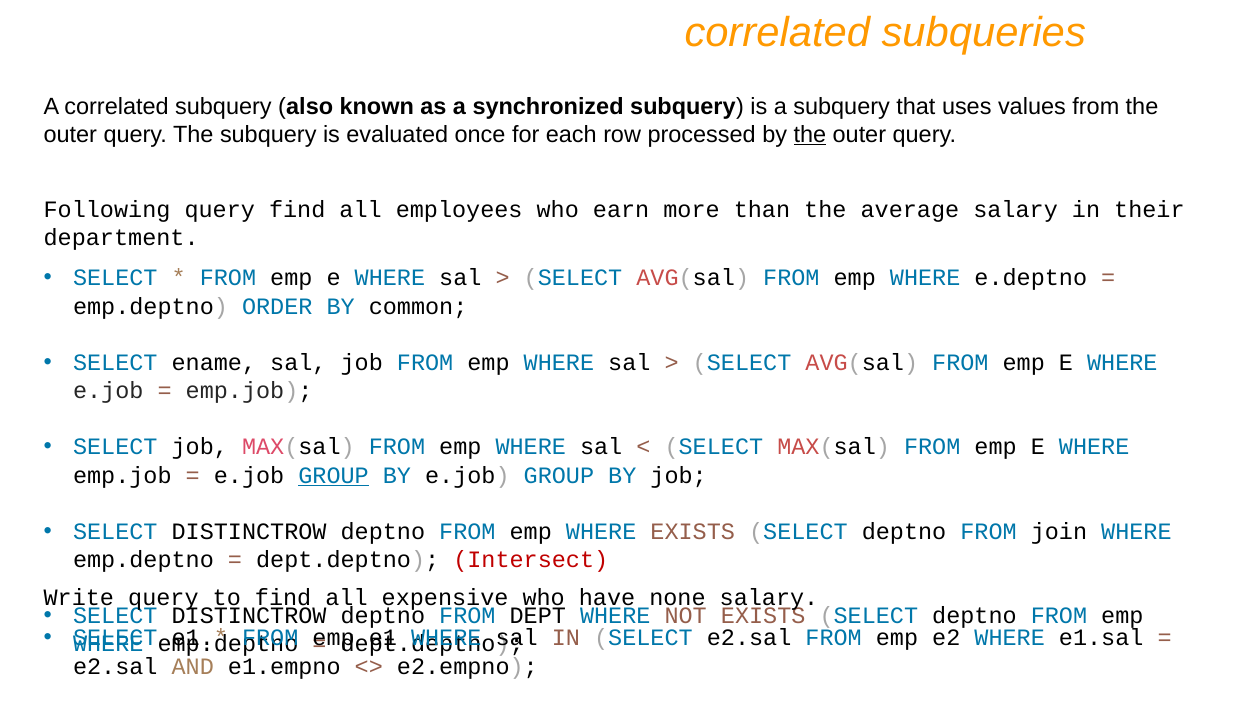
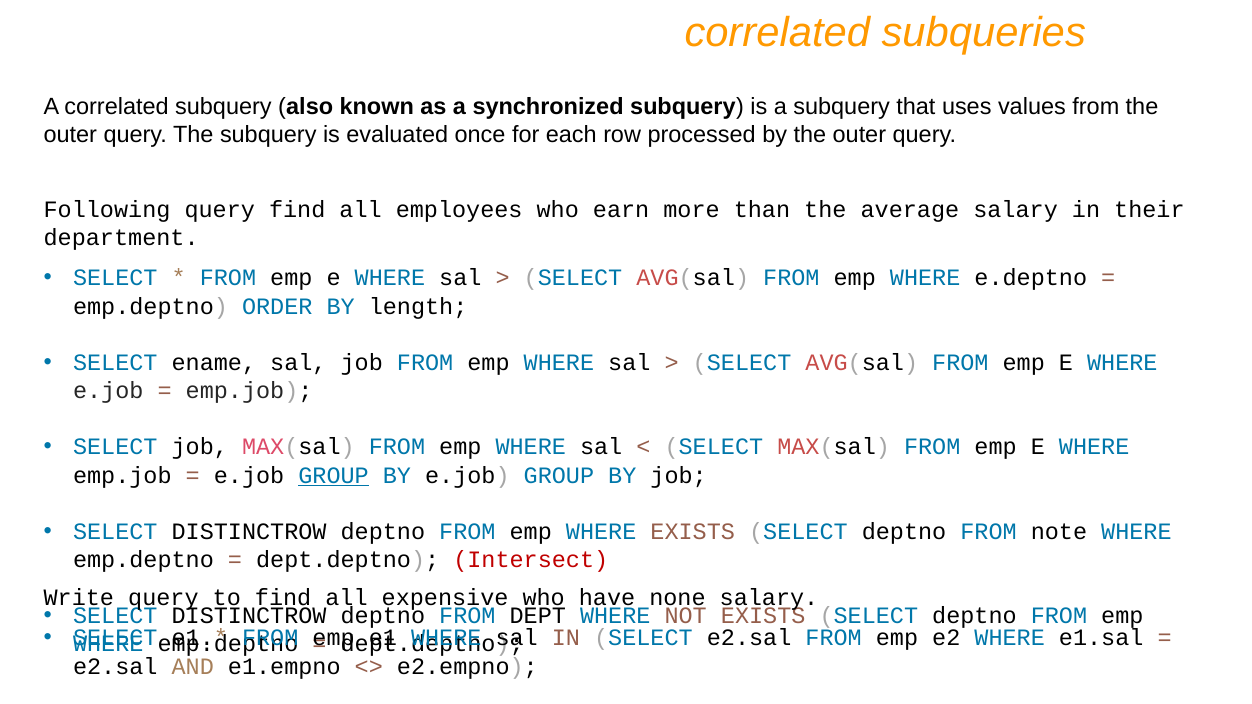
the at (810, 135) underline: present -> none
common: common -> length
join: join -> note
